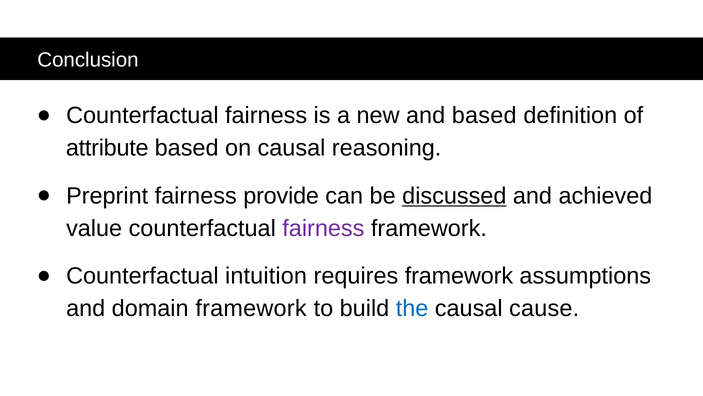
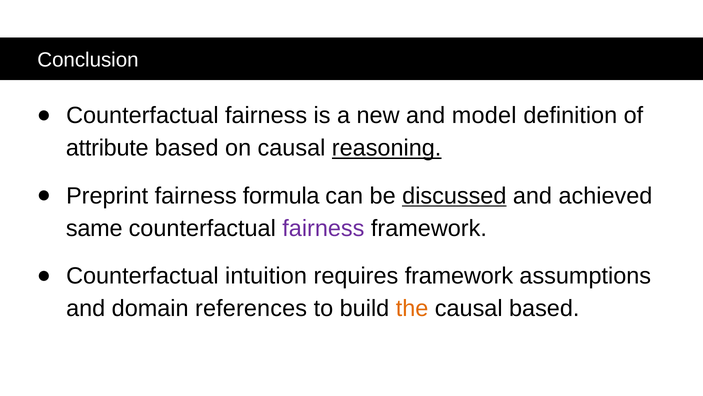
and based: based -> model
reasoning underline: none -> present
provide: provide -> formula
value: value -> same
domain framework: framework -> references
the colour: blue -> orange
causal cause: cause -> based
